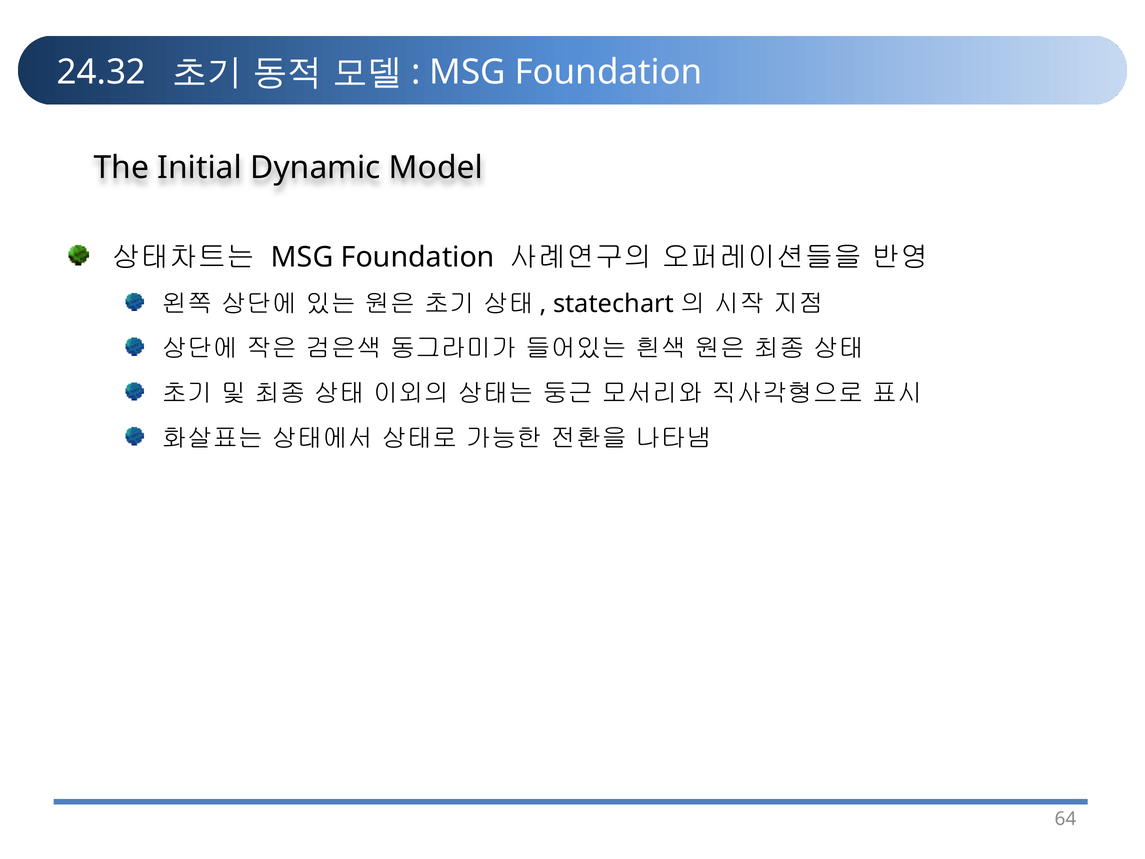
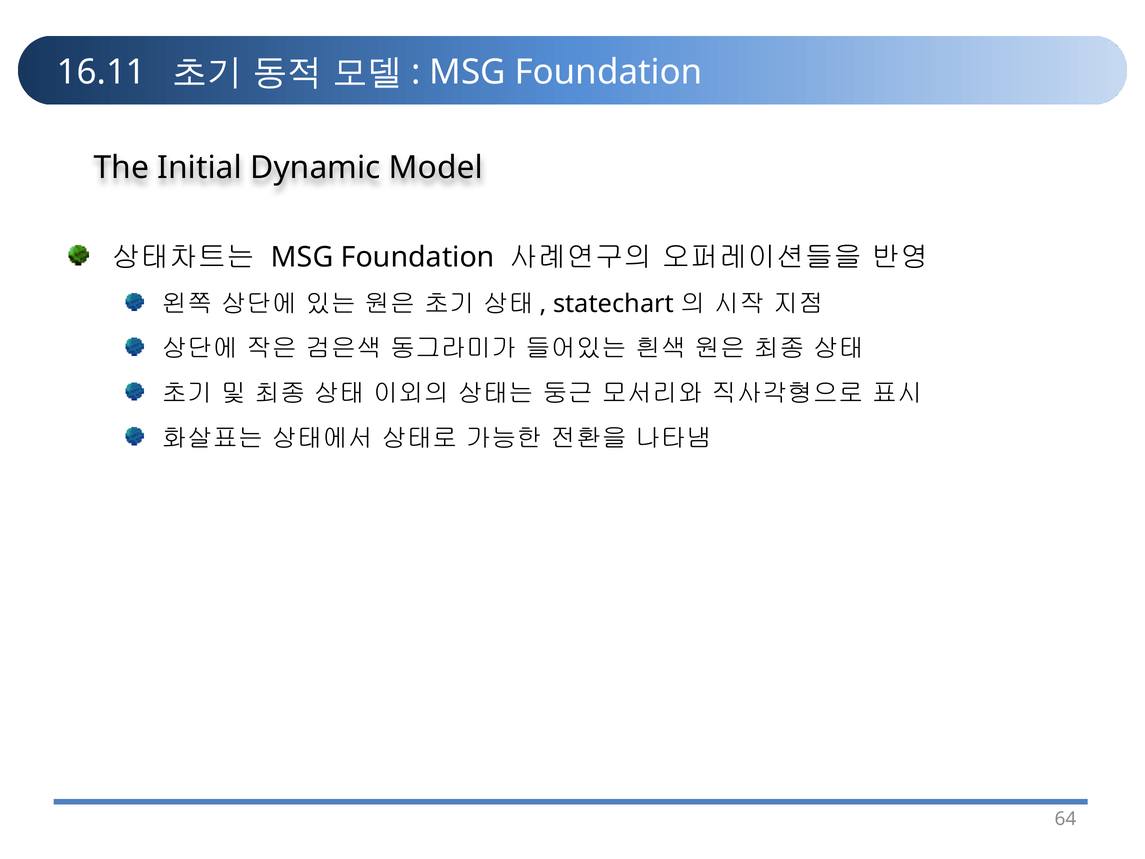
24.32: 24.32 -> 16.11
